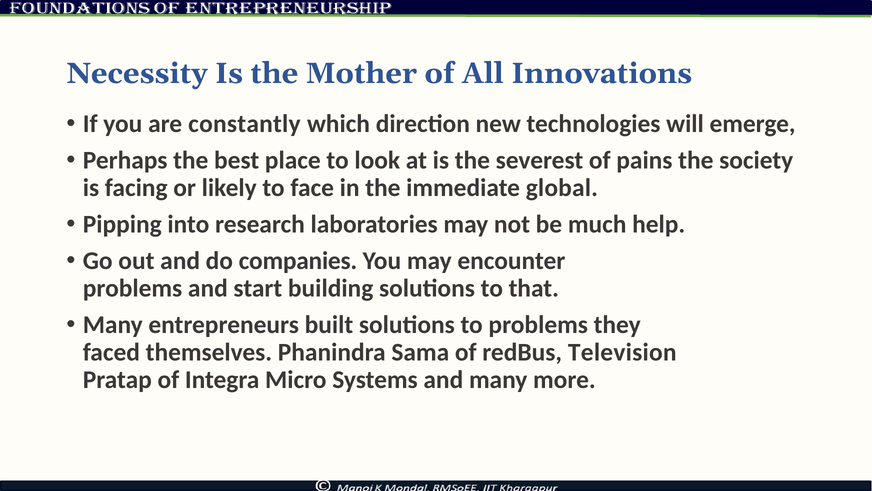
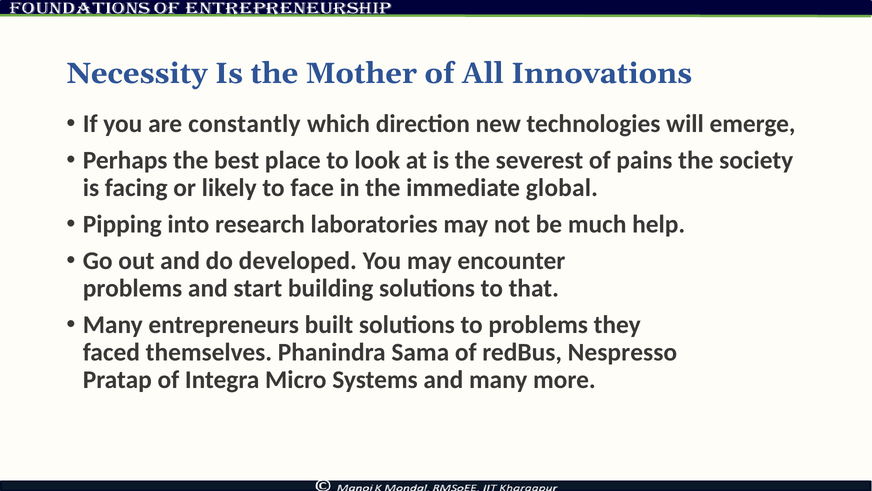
companies: companies -> developed
Television: Television -> Nespresso
